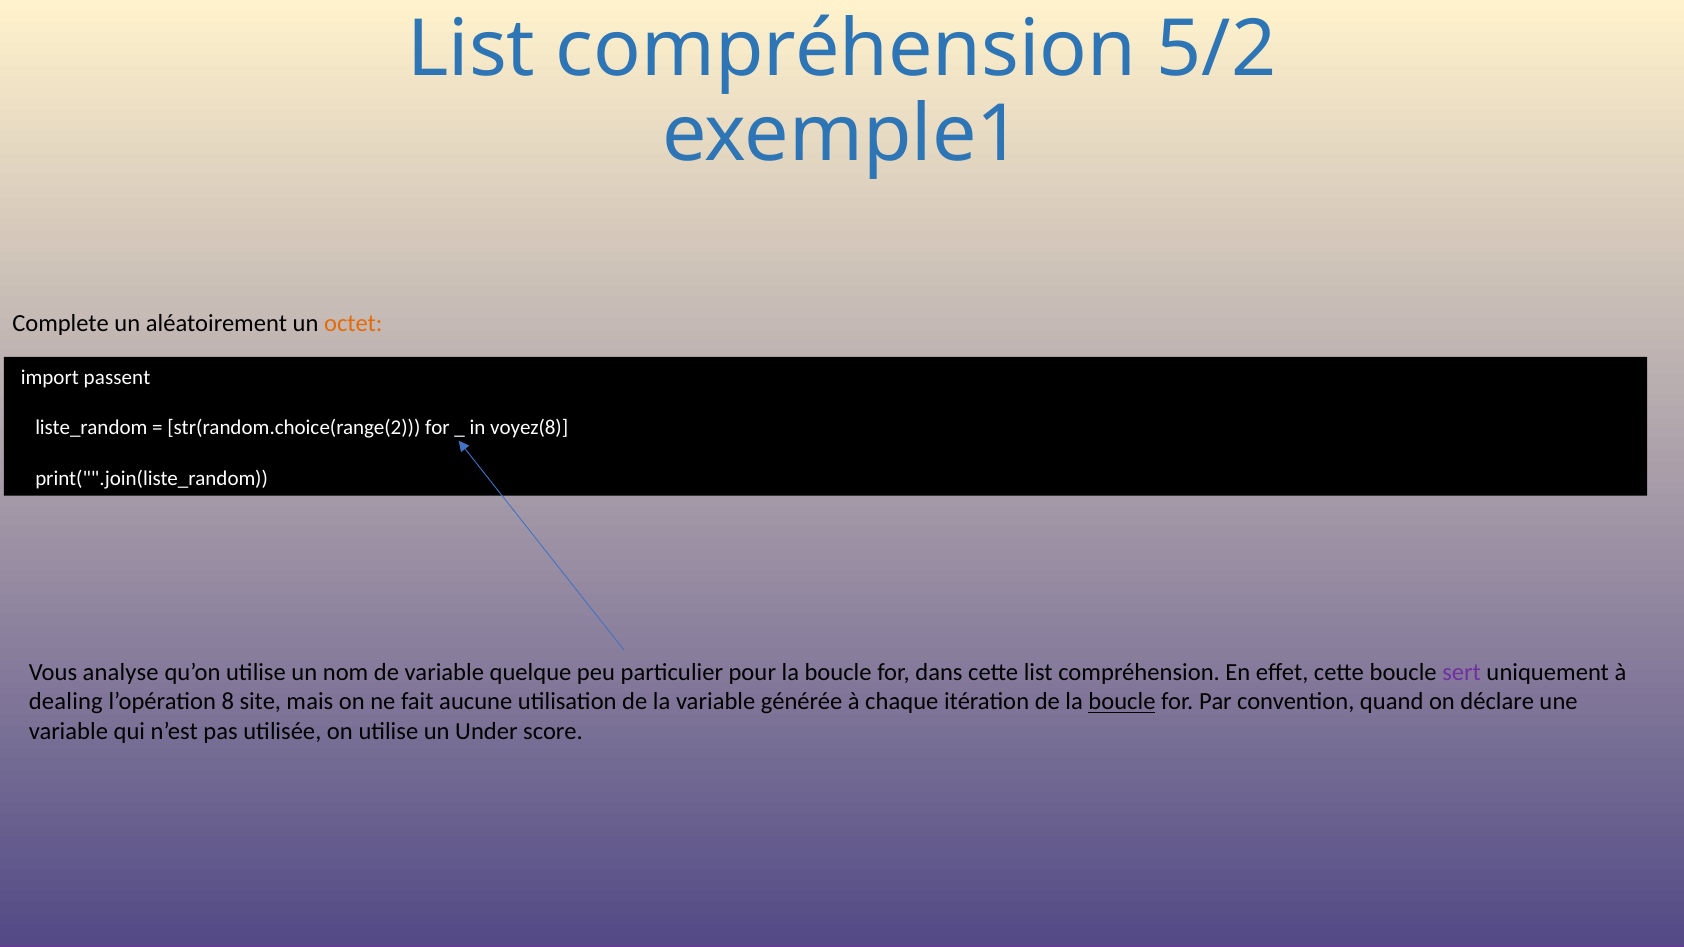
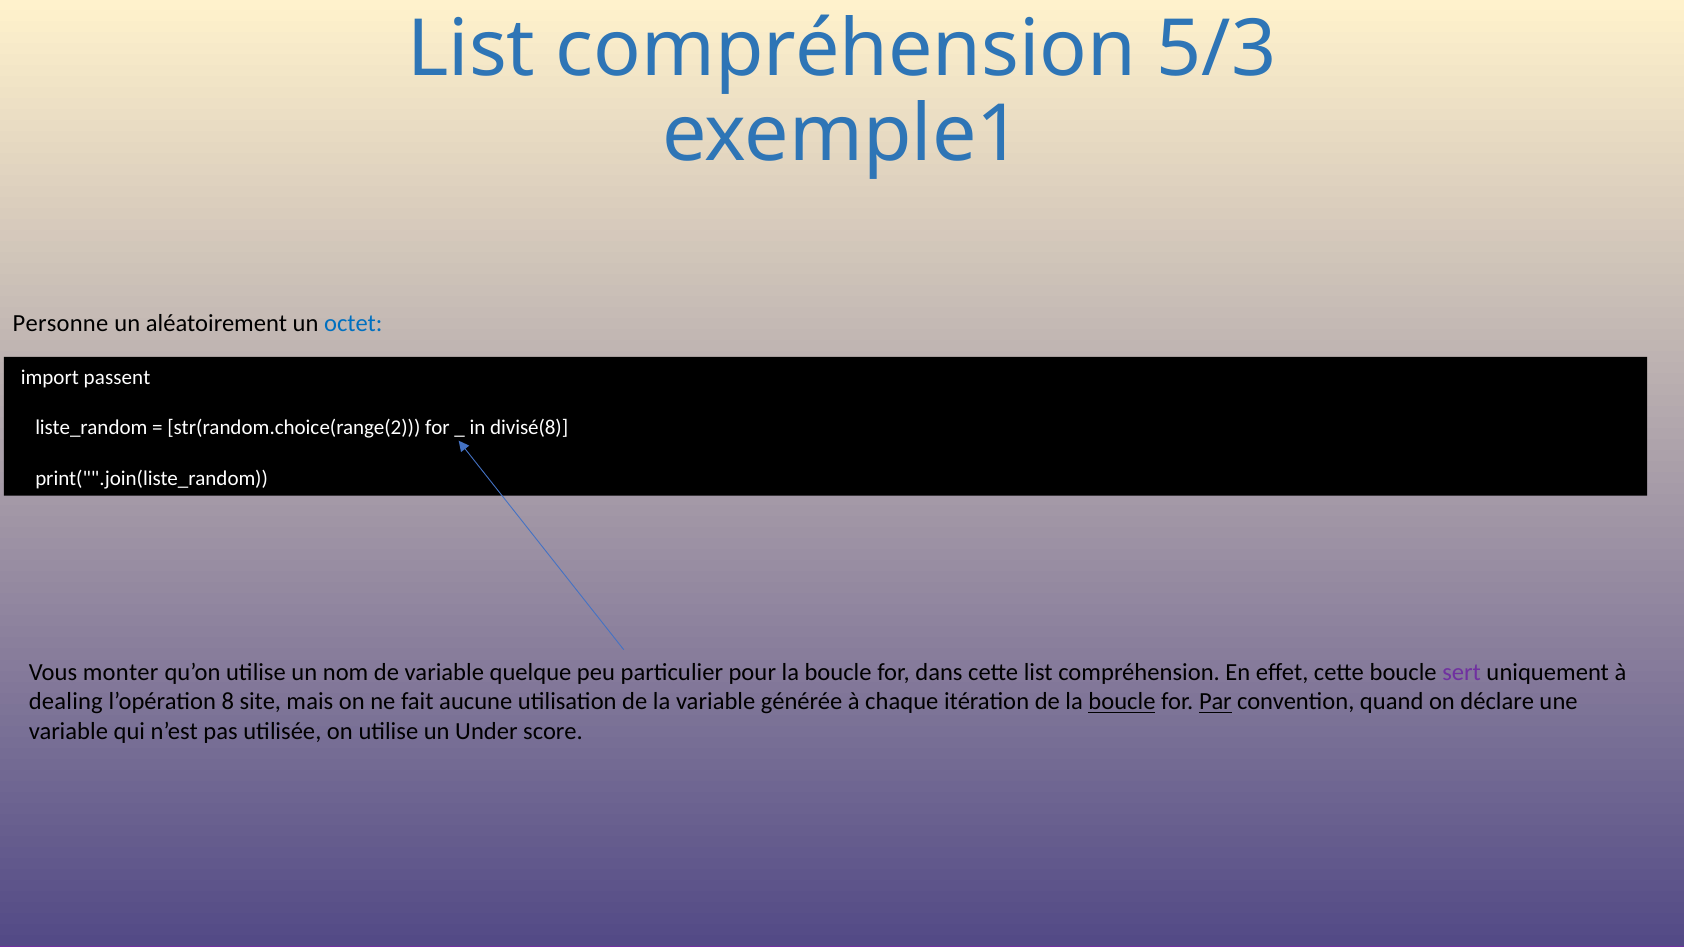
5/2: 5/2 -> 5/3
Complete: Complete -> Personne
octet colour: orange -> blue
voyez(8: voyez(8 -> divisé(8
analyse: analyse -> monter
Par underline: none -> present
